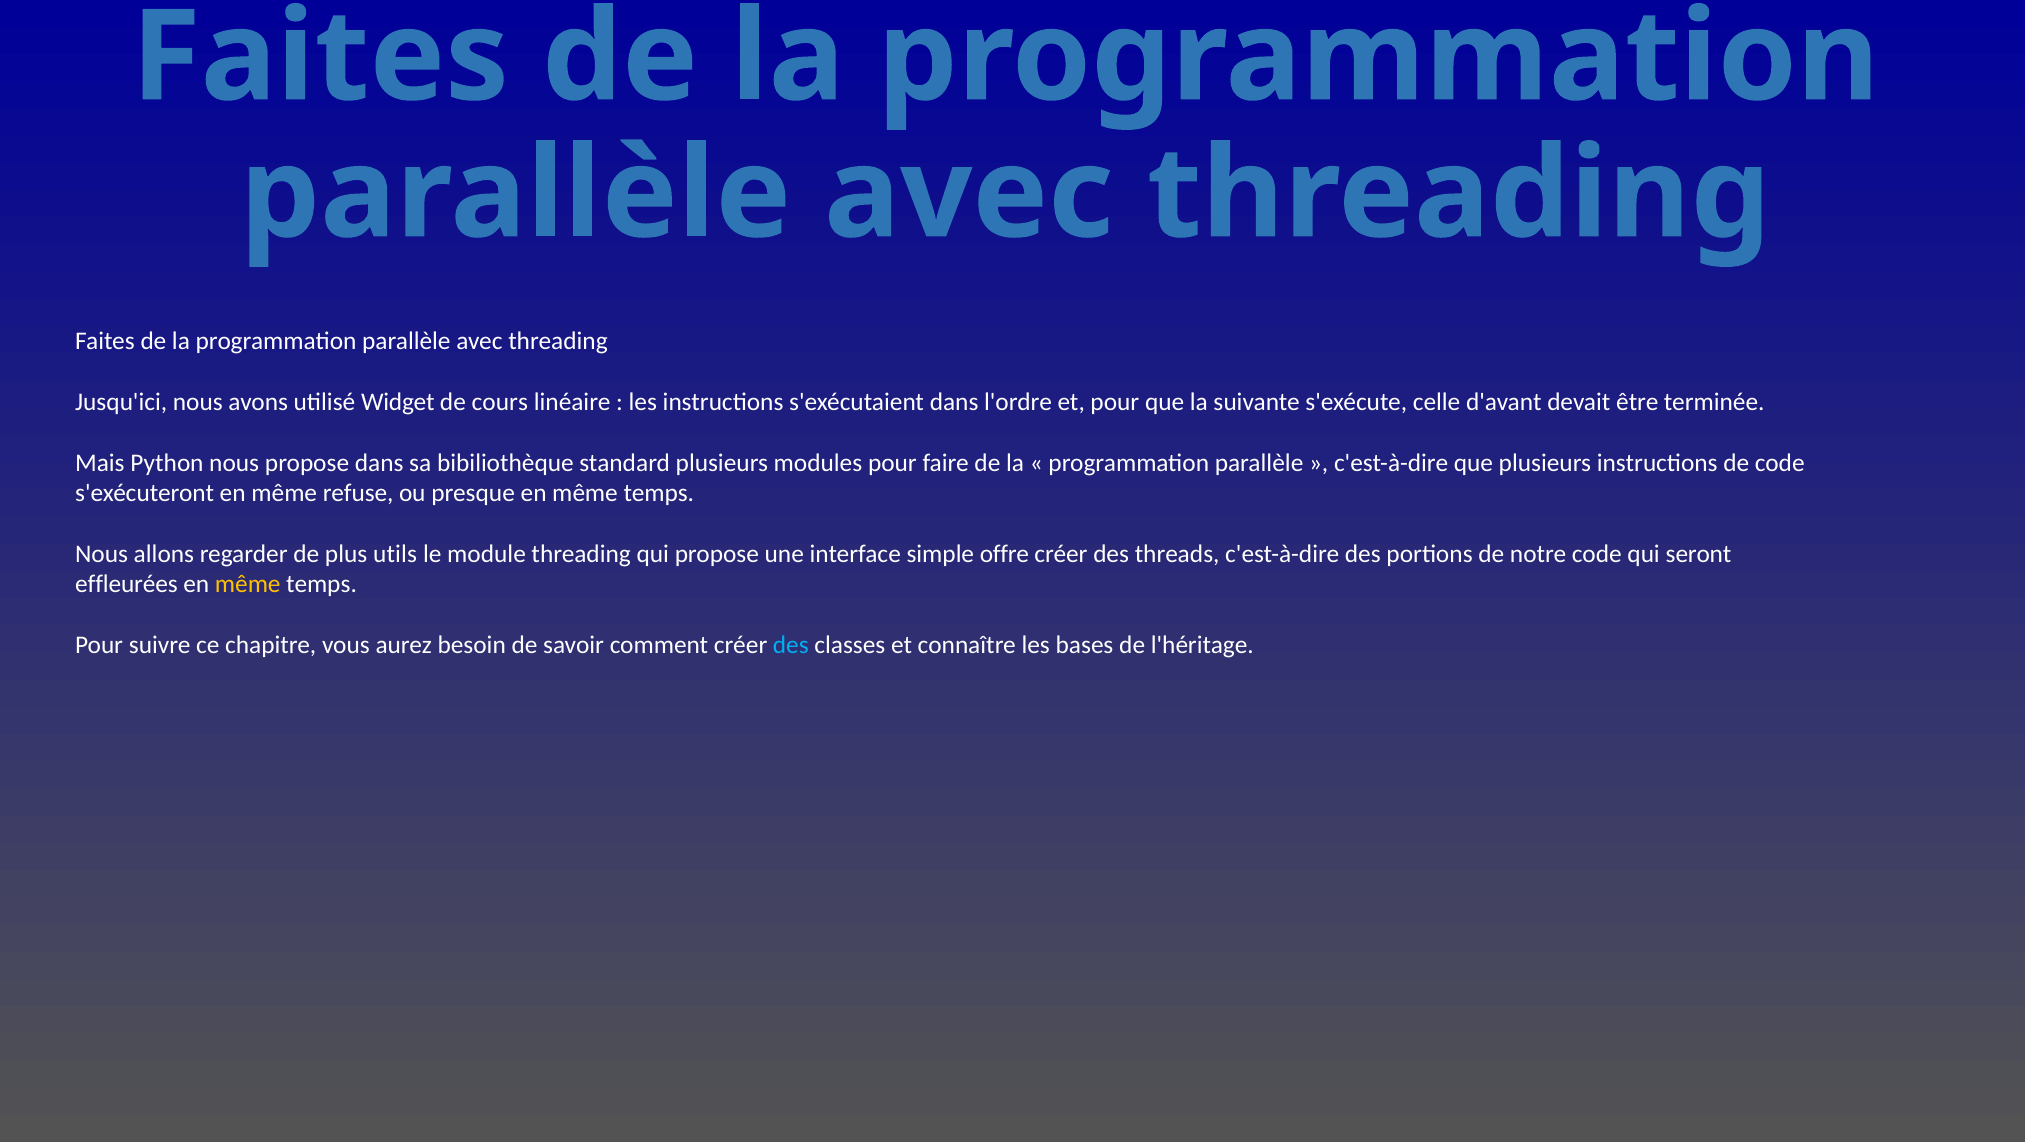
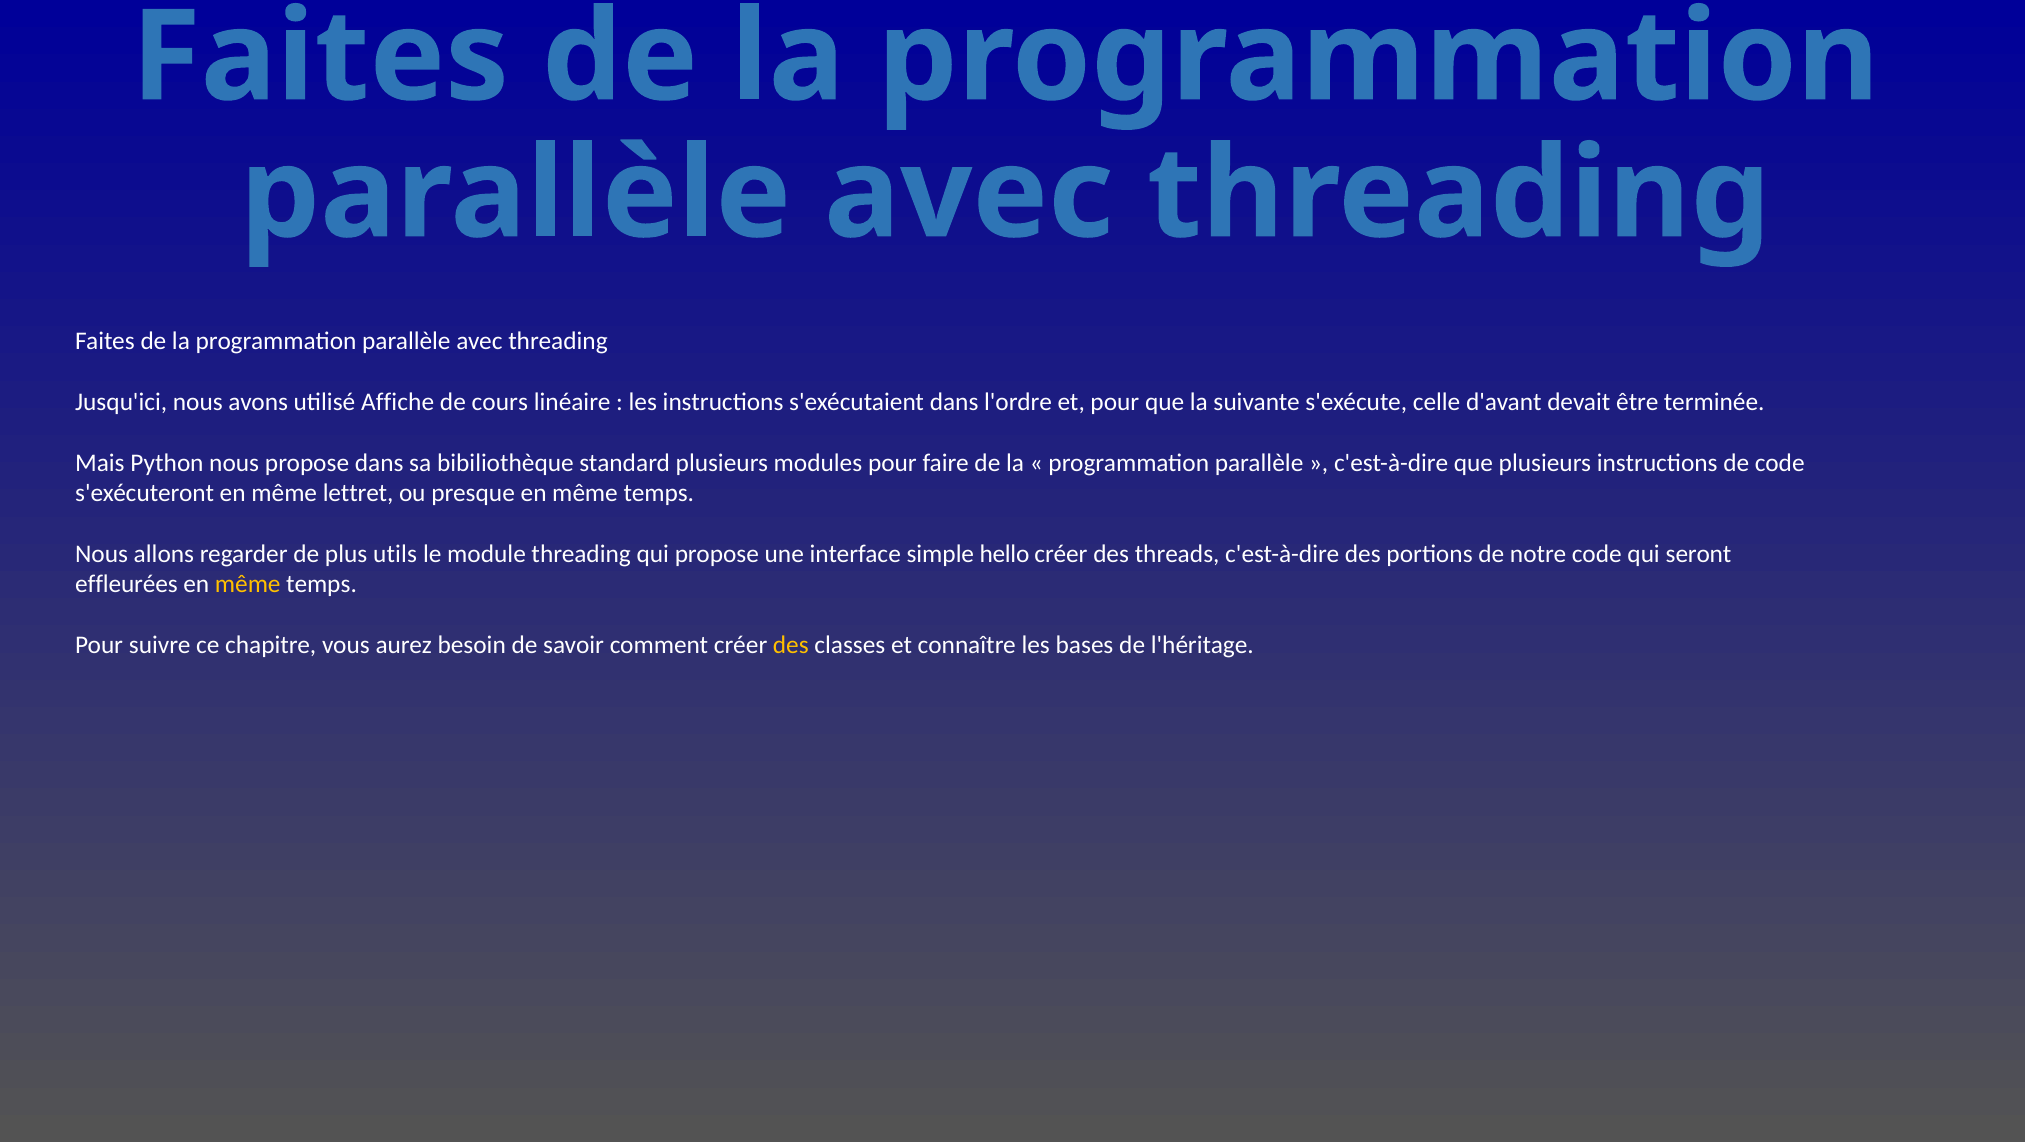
Widget: Widget -> Affiche
refuse: refuse -> lettret
offre: offre -> hello
des at (791, 645) colour: light blue -> yellow
